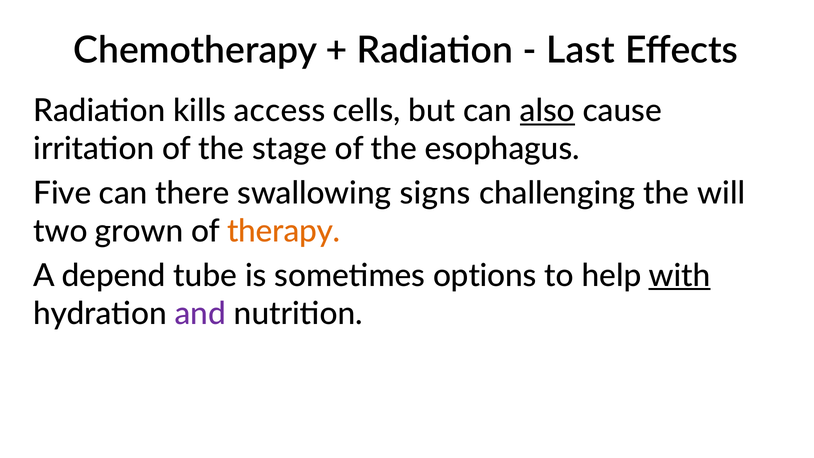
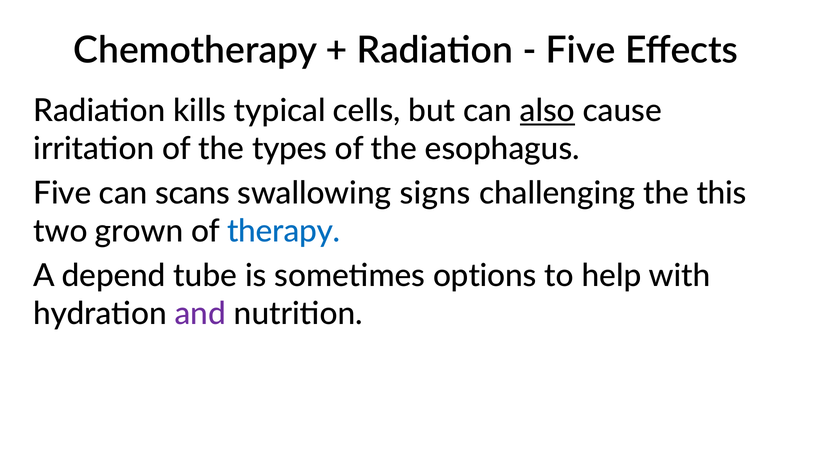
Last at (581, 50): Last -> Five
access: access -> typical
stage: stage -> types
there: there -> scans
will: will -> this
therapy colour: orange -> blue
with underline: present -> none
